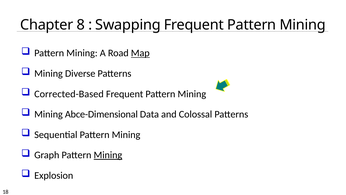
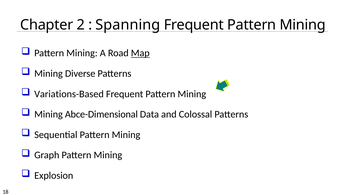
8: 8 -> 2
Swapping: Swapping -> Spanning
Corrected-Based: Corrected-Based -> Variations-Based
Mining at (108, 155) underline: present -> none
